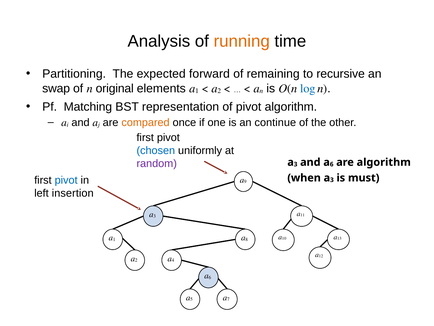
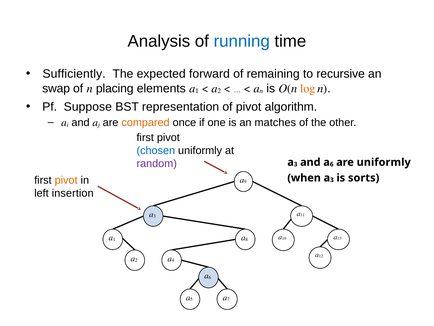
running colour: orange -> blue
Partitioning: Partitioning -> Sufficiently
original: original -> placing
log colour: blue -> orange
Matching: Matching -> Suppose
continue: continue -> matches
are algorithm: algorithm -> uniformly
pivot at (66, 180) colour: blue -> orange
must: must -> sorts
